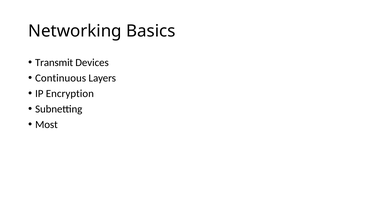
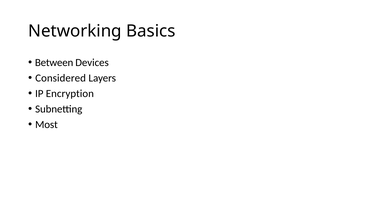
Transmit: Transmit -> Between
Continuous: Continuous -> Considered
